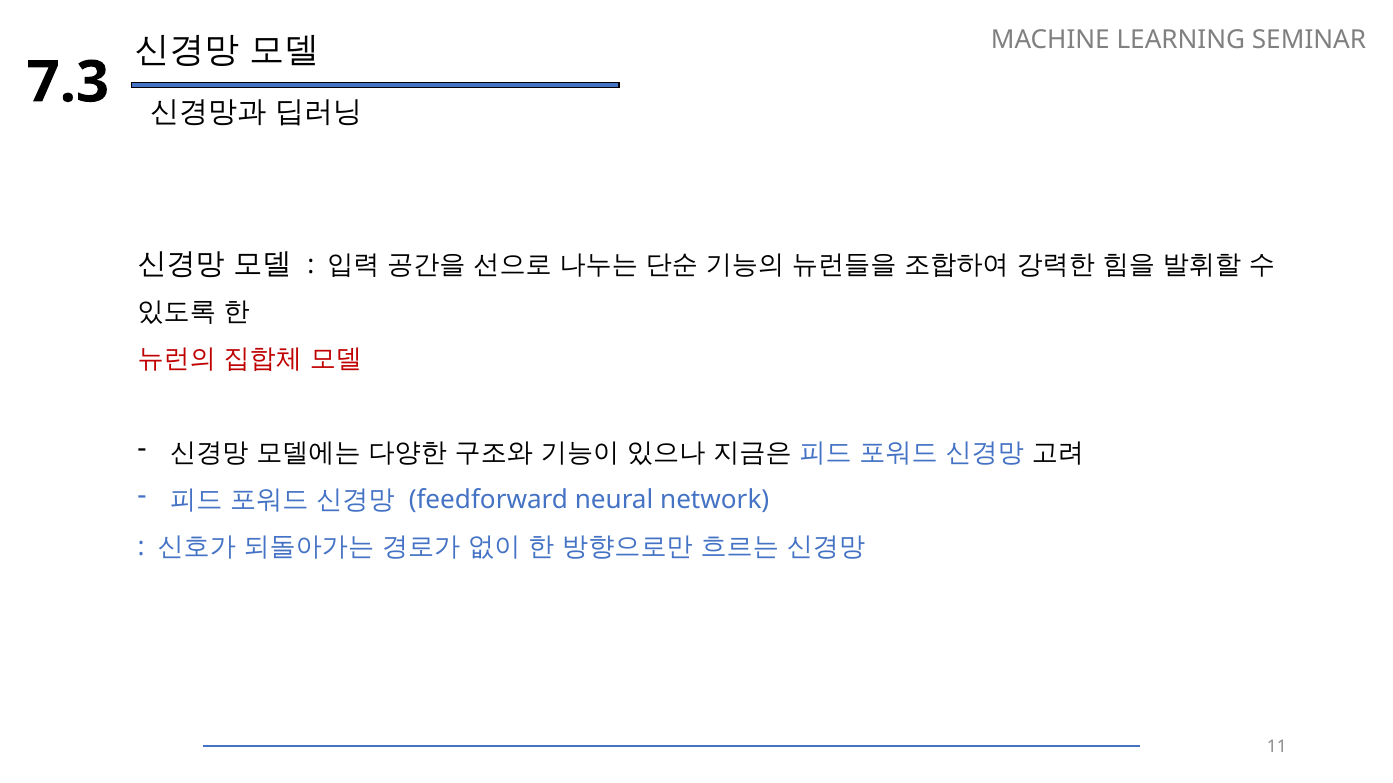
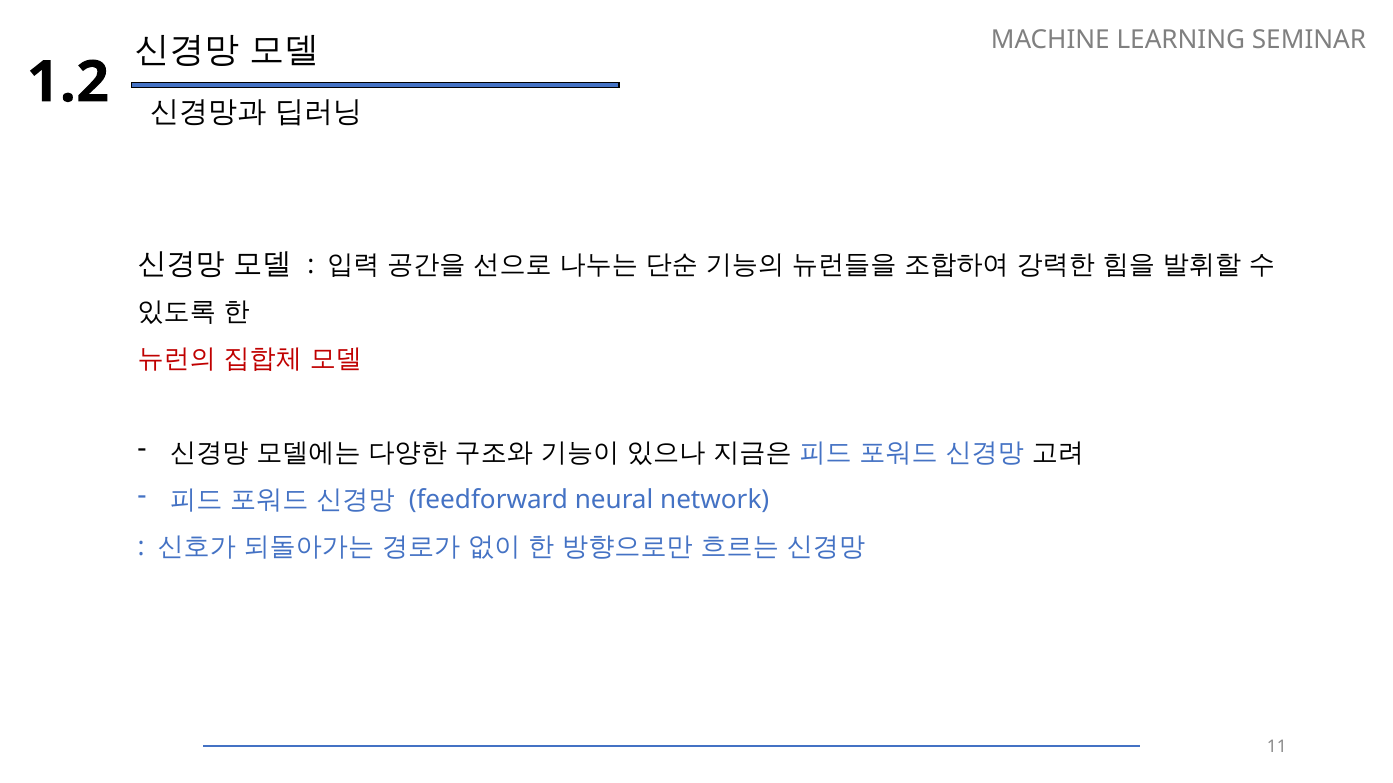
7.3: 7.3 -> 1.2
